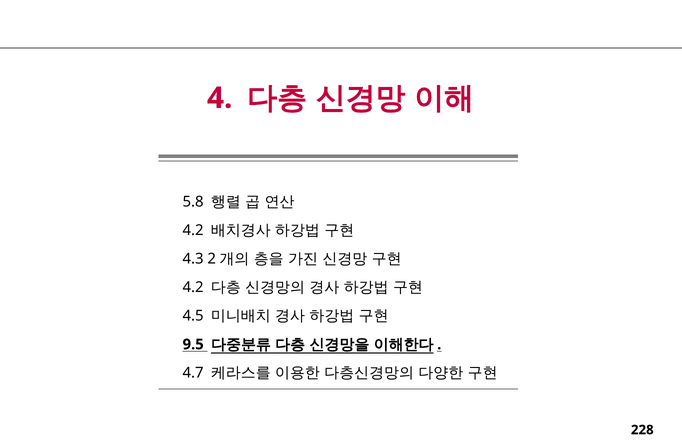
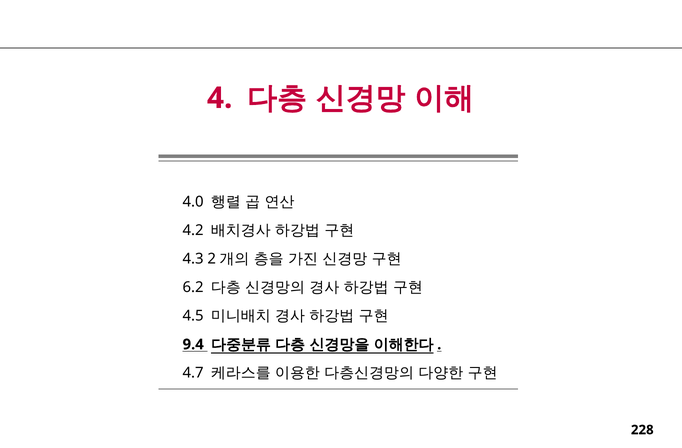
5.8: 5.8 -> 4.0
4.2 at (193, 287): 4.2 -> 6.2
9.5: 9.5 -> 9.4
